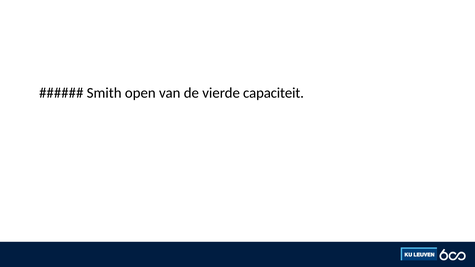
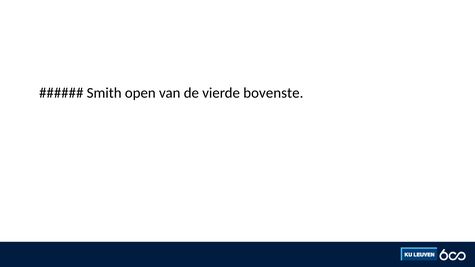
capaciteit: capaciteit -> bovenste
